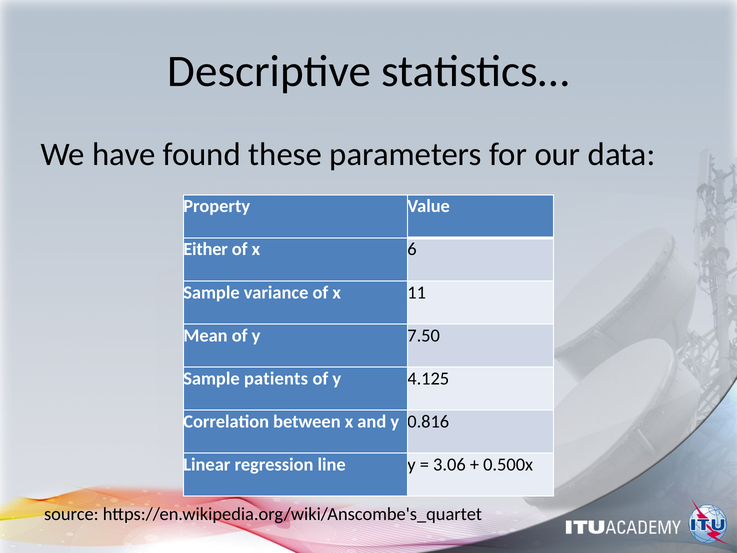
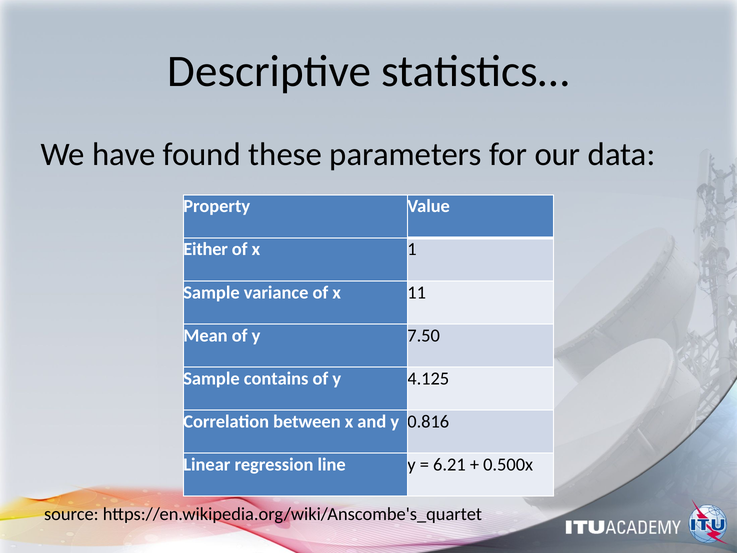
6: 6 -> 1
patients: patients -> contains
3.06: 3.06 -> 6.21
